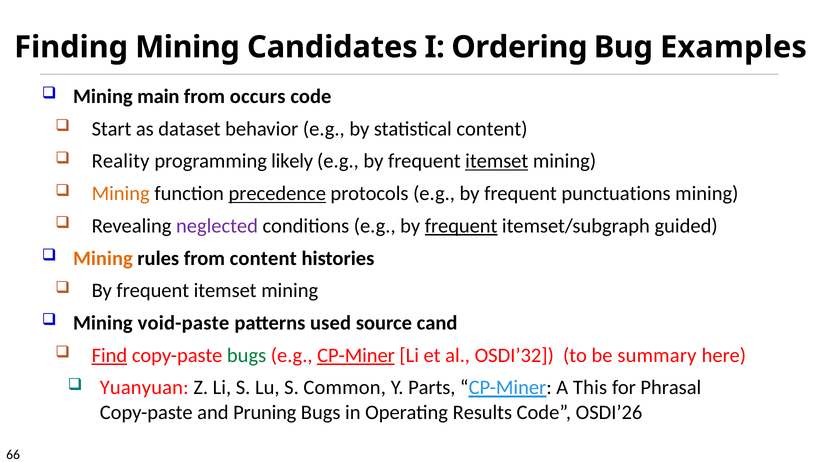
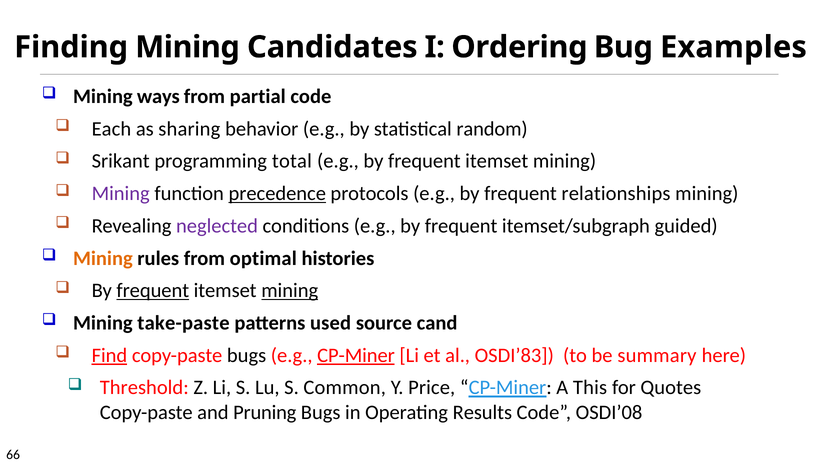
main: main -> ways
occurs: occurs -> partial
Start: Start -> Each
dataset: dataset -> sharing
statistical content: content -> random
Reality: Reality -> Srikant
likely: likely -> total
itemset at (497, 161) underline: present -> none
Mining at (121, 193) colour: orange -> purple
punctuations: punctuations -> relationships
frequent at (461, 226) underline: present -> none
from content: content -> optimal
frequent at (153, 290) underline: none -> present
mining at (290, 290) underline: none -> present
void-paste: void-paste -> take-paste
bugs at (247, 355) colour: green -> black
OSDI’32: OSDI’32 -> OSDI’83
Yuanyuan: Yuanyuan -> Threshold
Parts: Parts -> Price
Phrasal: Phrasal -> Quotes
OSDI’26: OSDI’26 -> OSDI’08
